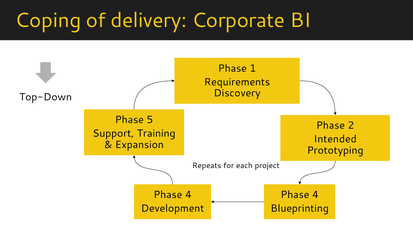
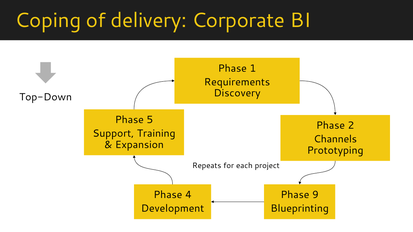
Intended: Intended -> Channels
4 at (315, 195): 4 -> 9
